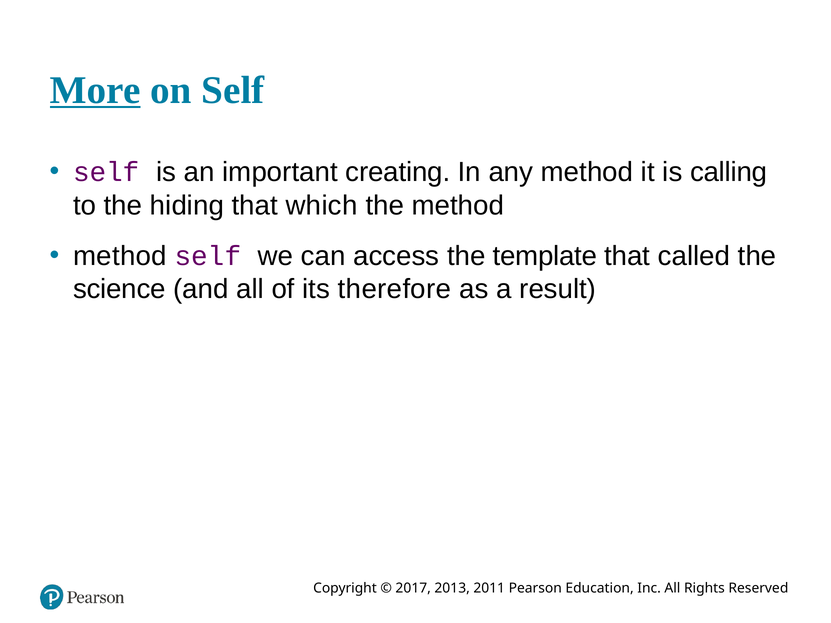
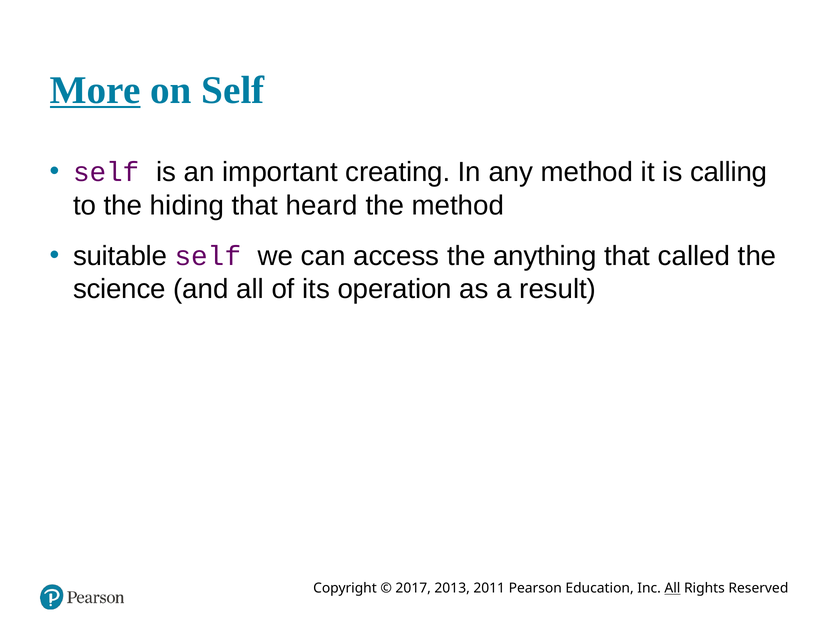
which: which -> heard
method at (120, 256): method -> suitable
template: template -> anything
therefore: therefore -> operation
All at (672, 589) underline: none -> present
